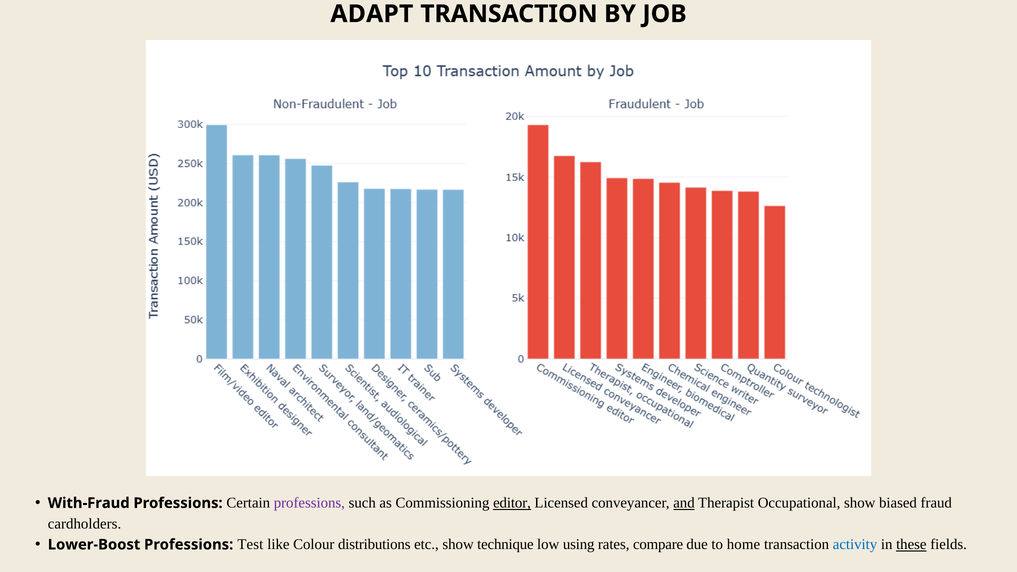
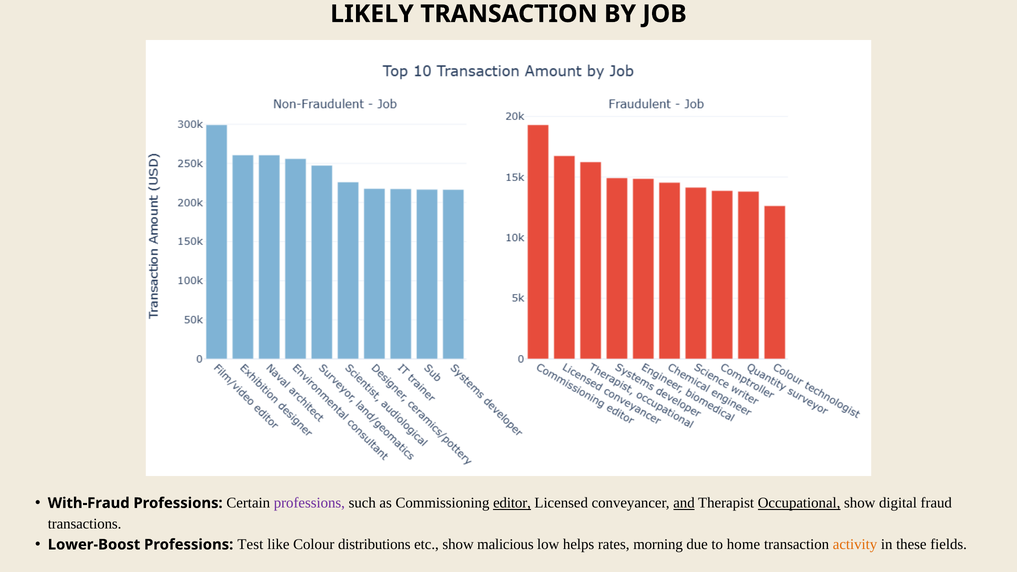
ADAPT: ADAPT -> LIKELY
Occupational underline: none -> present
biased: biased -> digital
cardholders: cardholders -> transactions
technique: technique -> malicious
using: using -> helps
compare: compare -> morning
activity colour: blue -> orange
these underline: present -> none
